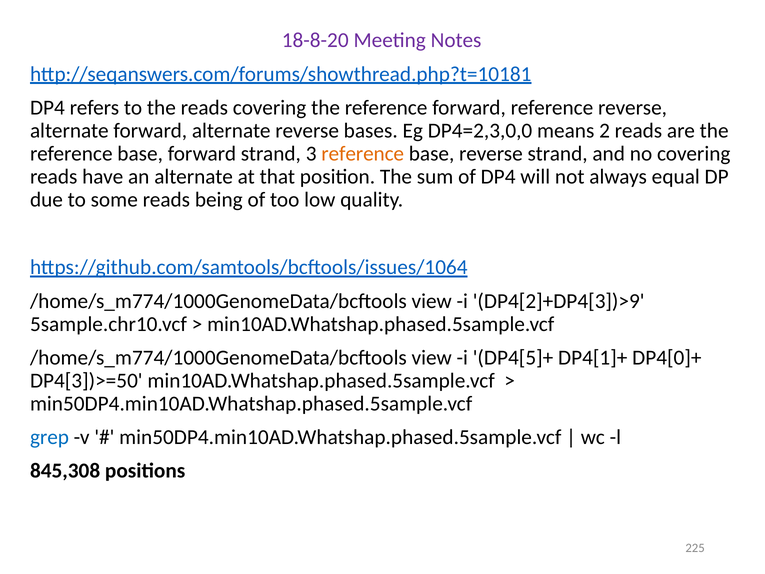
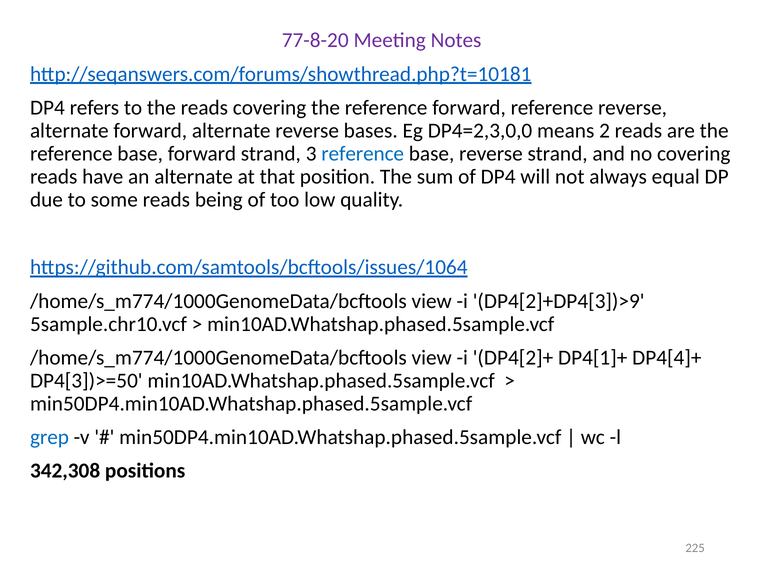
18-8-20: 18-8-20 -> 77-8-20
reference at (363, 154) colour: orange -> blue
DP4[5]+: DP4[5]+ -> DP4[2]+
DP4[0]+: DP4[0]+ -> DP4[4]+
845,308: 845,308 -> 342,308
